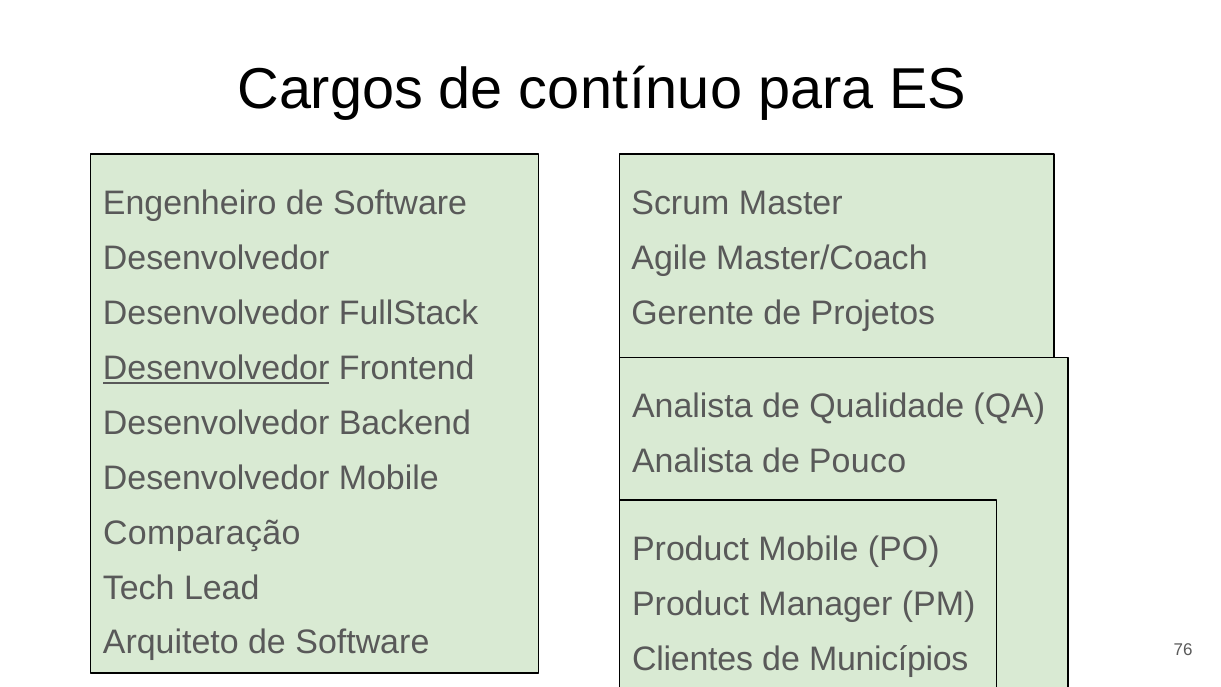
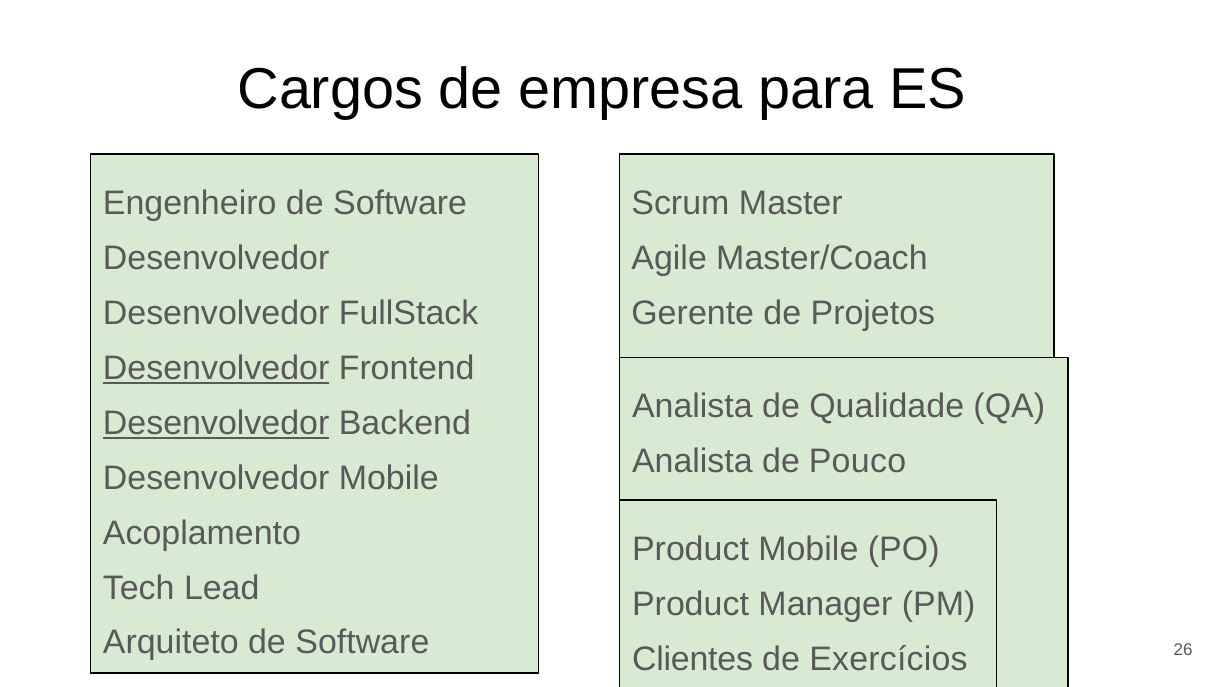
contínuo: contínuo -> empresa
Desenvolvedor at (216, 423) underline: none -> present
Comparação: Comparação -> Acoplamento
76: 76 -> 26
Municípios: Municípios -> Exercícios
